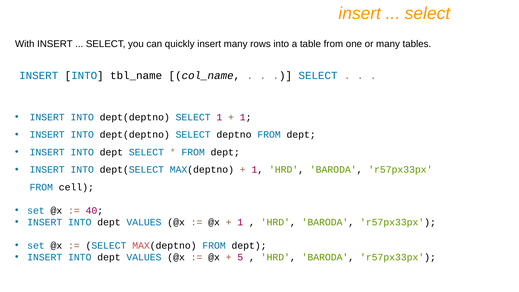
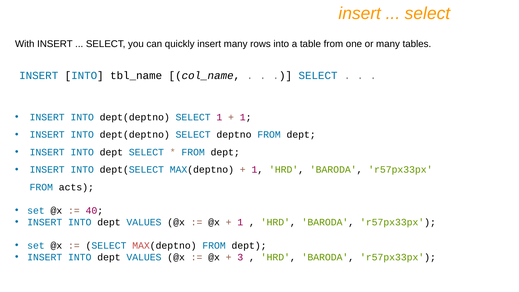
cell: cell -> acts
5: 5 -> 3
